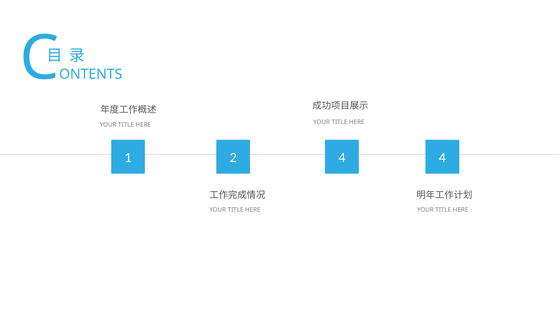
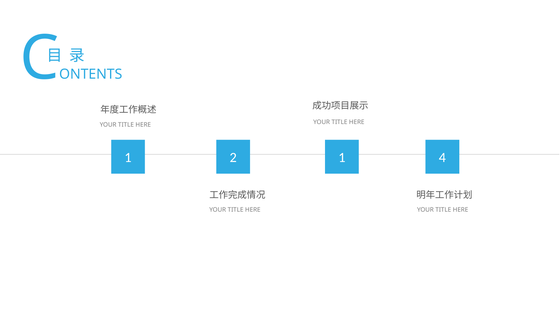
2 4: 4 -> 1
